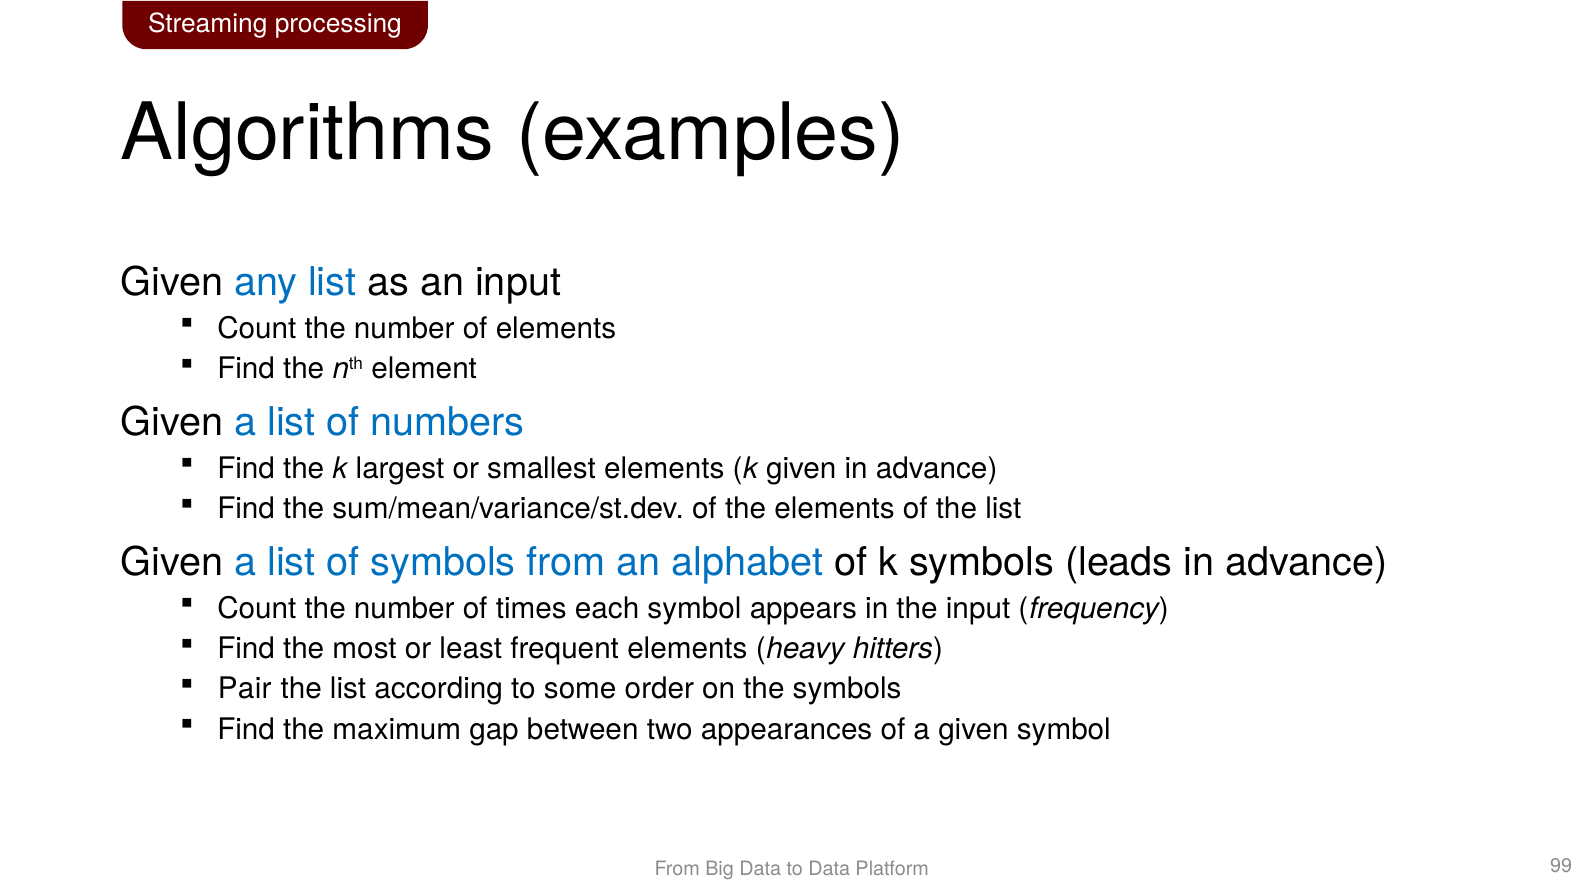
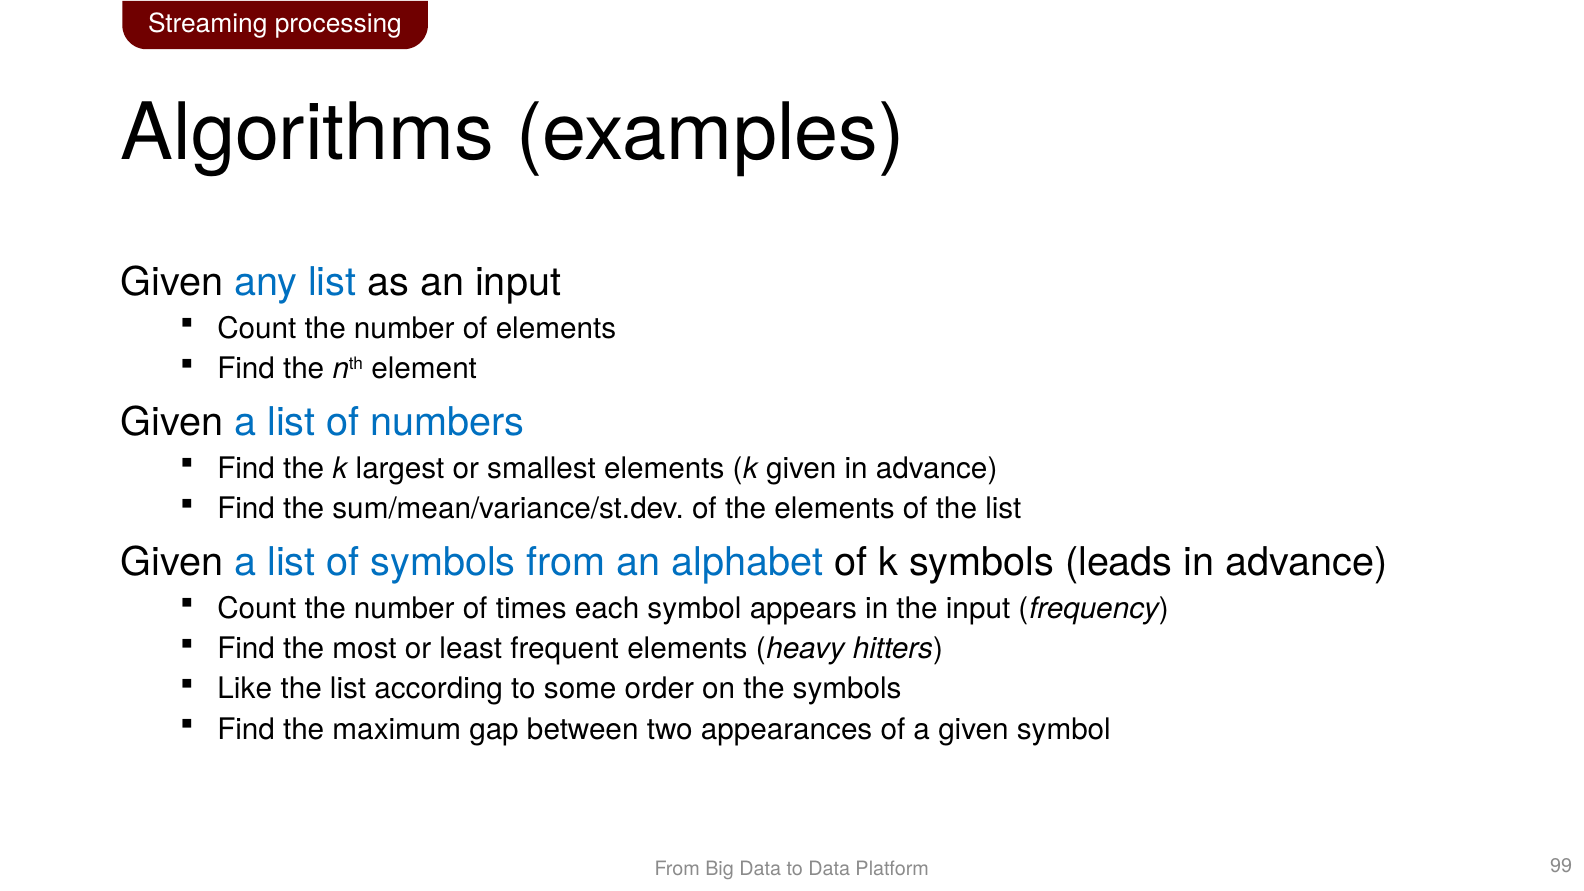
Pair: Pair -> Like
